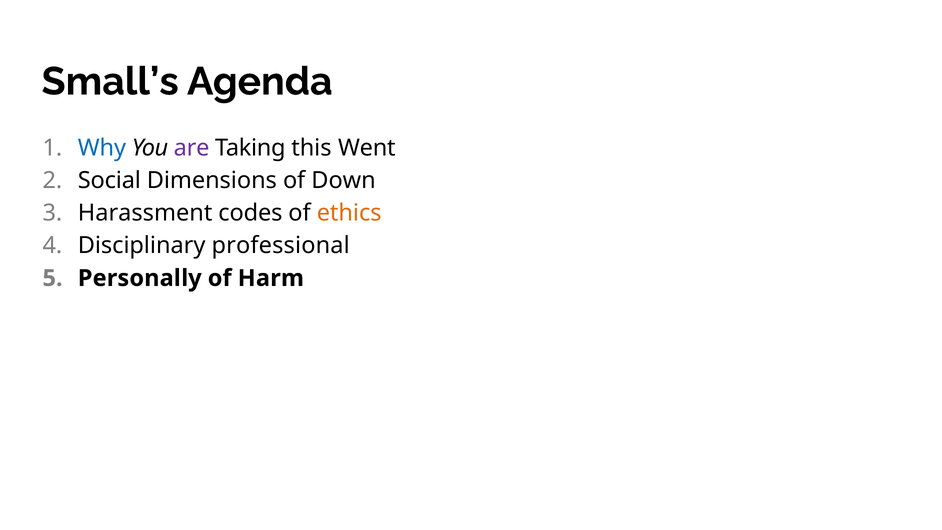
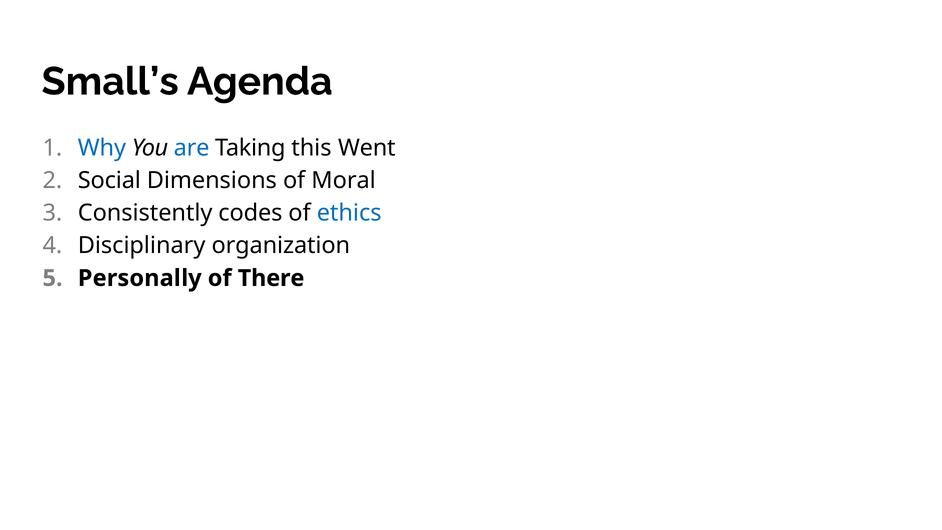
are colour: purple -> blue
Down: Down -> Moral
Harassment: Harassment -> Consistently
ethics colour: orange -> blue
professional: professional -> organization
Harm: Harm -> There
